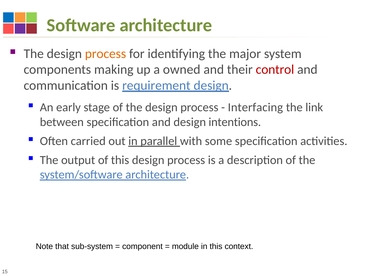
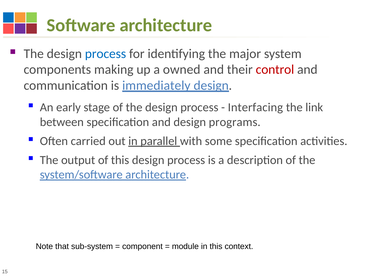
process at (106, 54) colour: orange -> blue
requirement: requirement -> immediately
intentions: intentions -> programs
